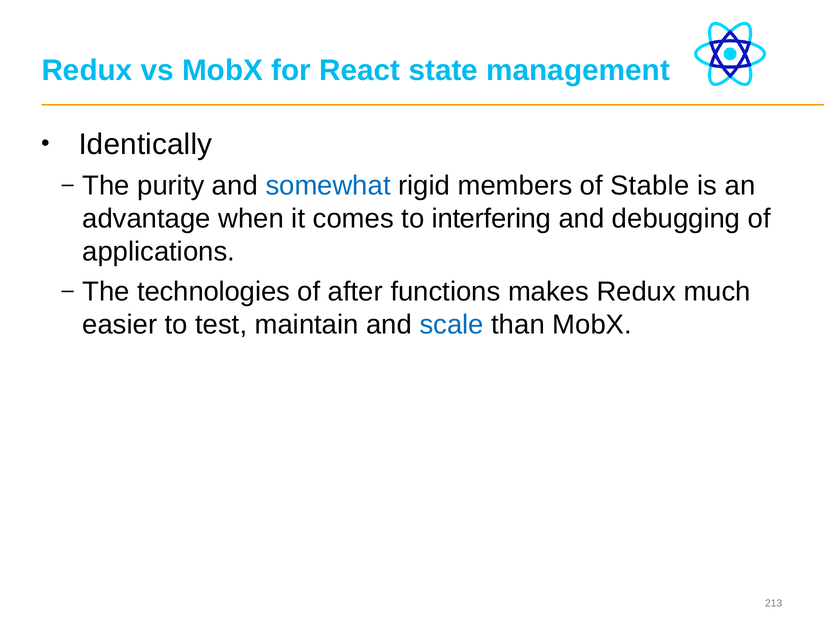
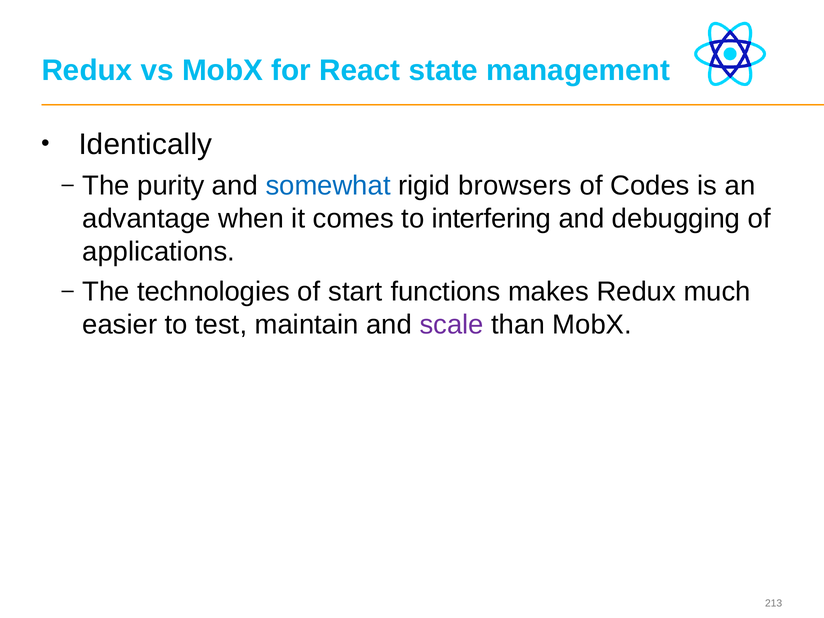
members: members -> browsers
Stable: Stable -> Codes
after: after -> start
scale colour: blue -> purple
